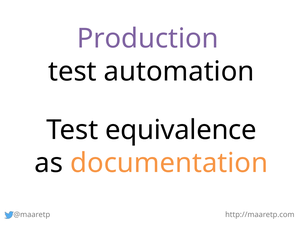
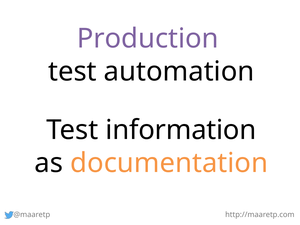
equivalence: equivalence -> information
